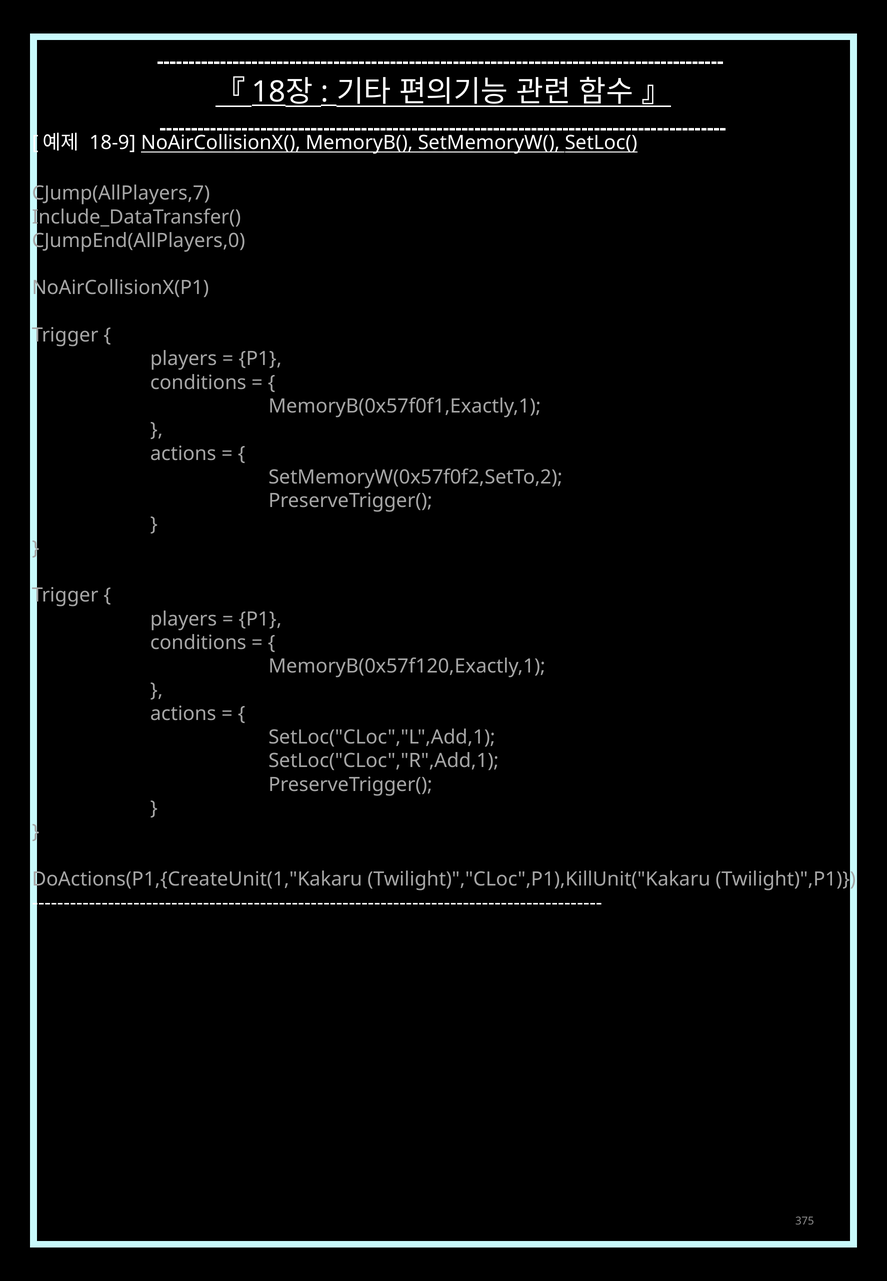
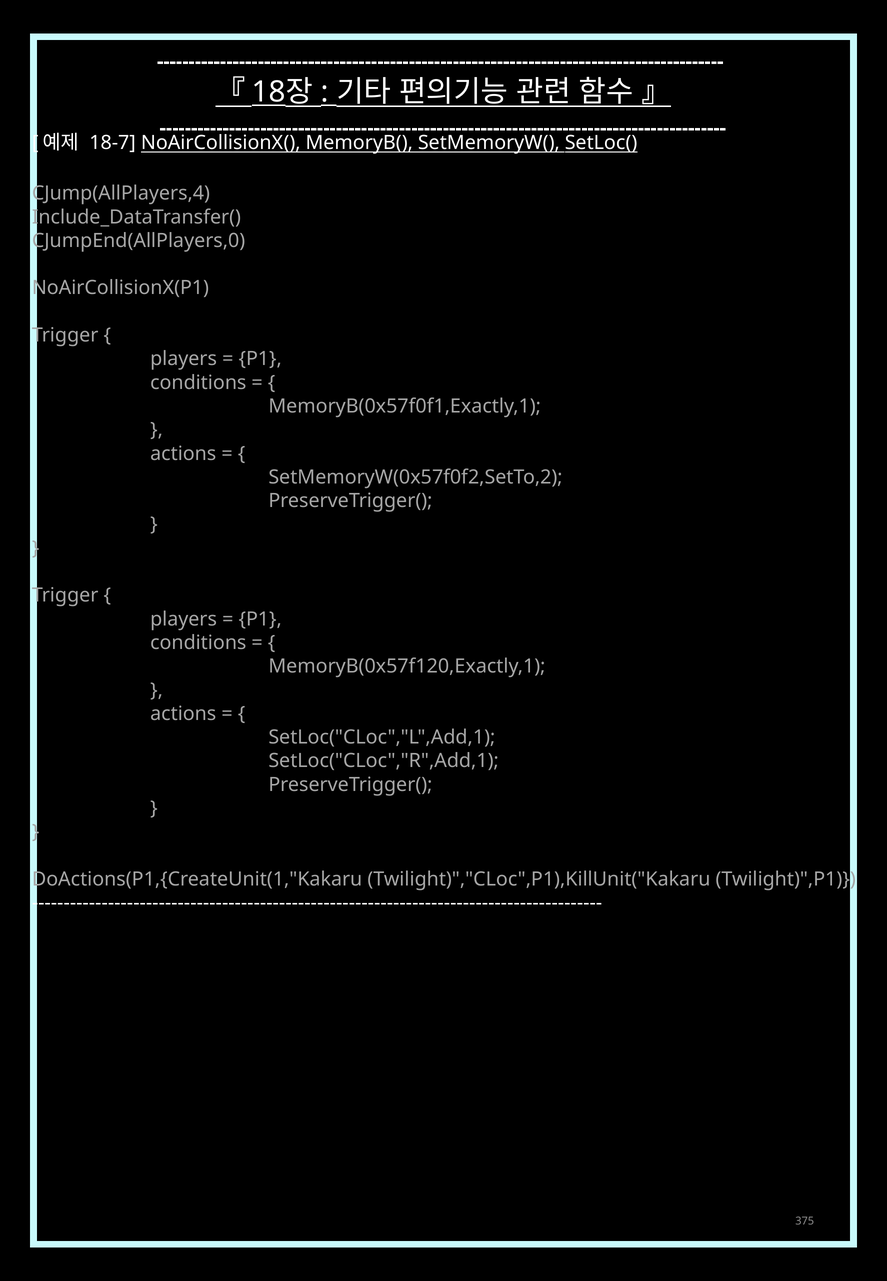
18-9: 18-9 -> 18-7
CJump(AllPlayers,7: CJump(AllPlayers,7 -> CJump(AllPlayers,4
